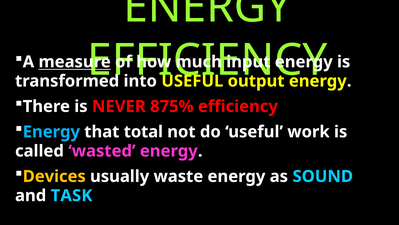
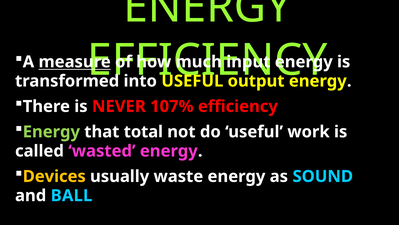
875%: 875% -> 107%
Energy at (51, 132) colour: light blue -> light green
TASK: TASK -> BALL
